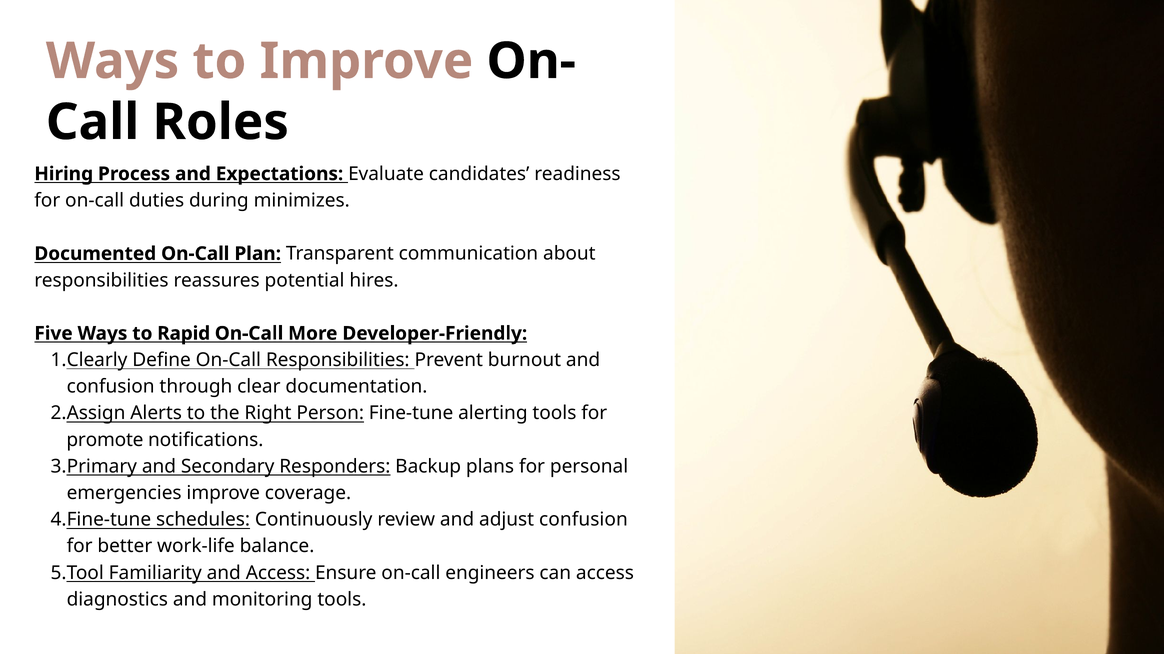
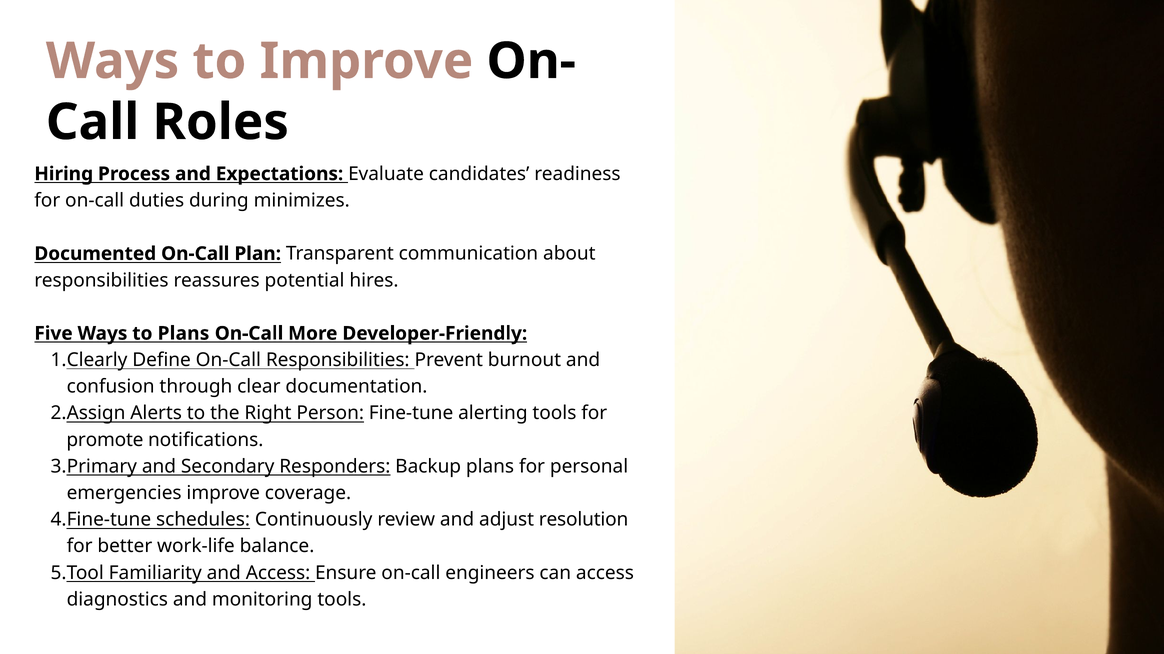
to Rapid: Rapid -> Plans
adjust confusion: confusion -> resolution
